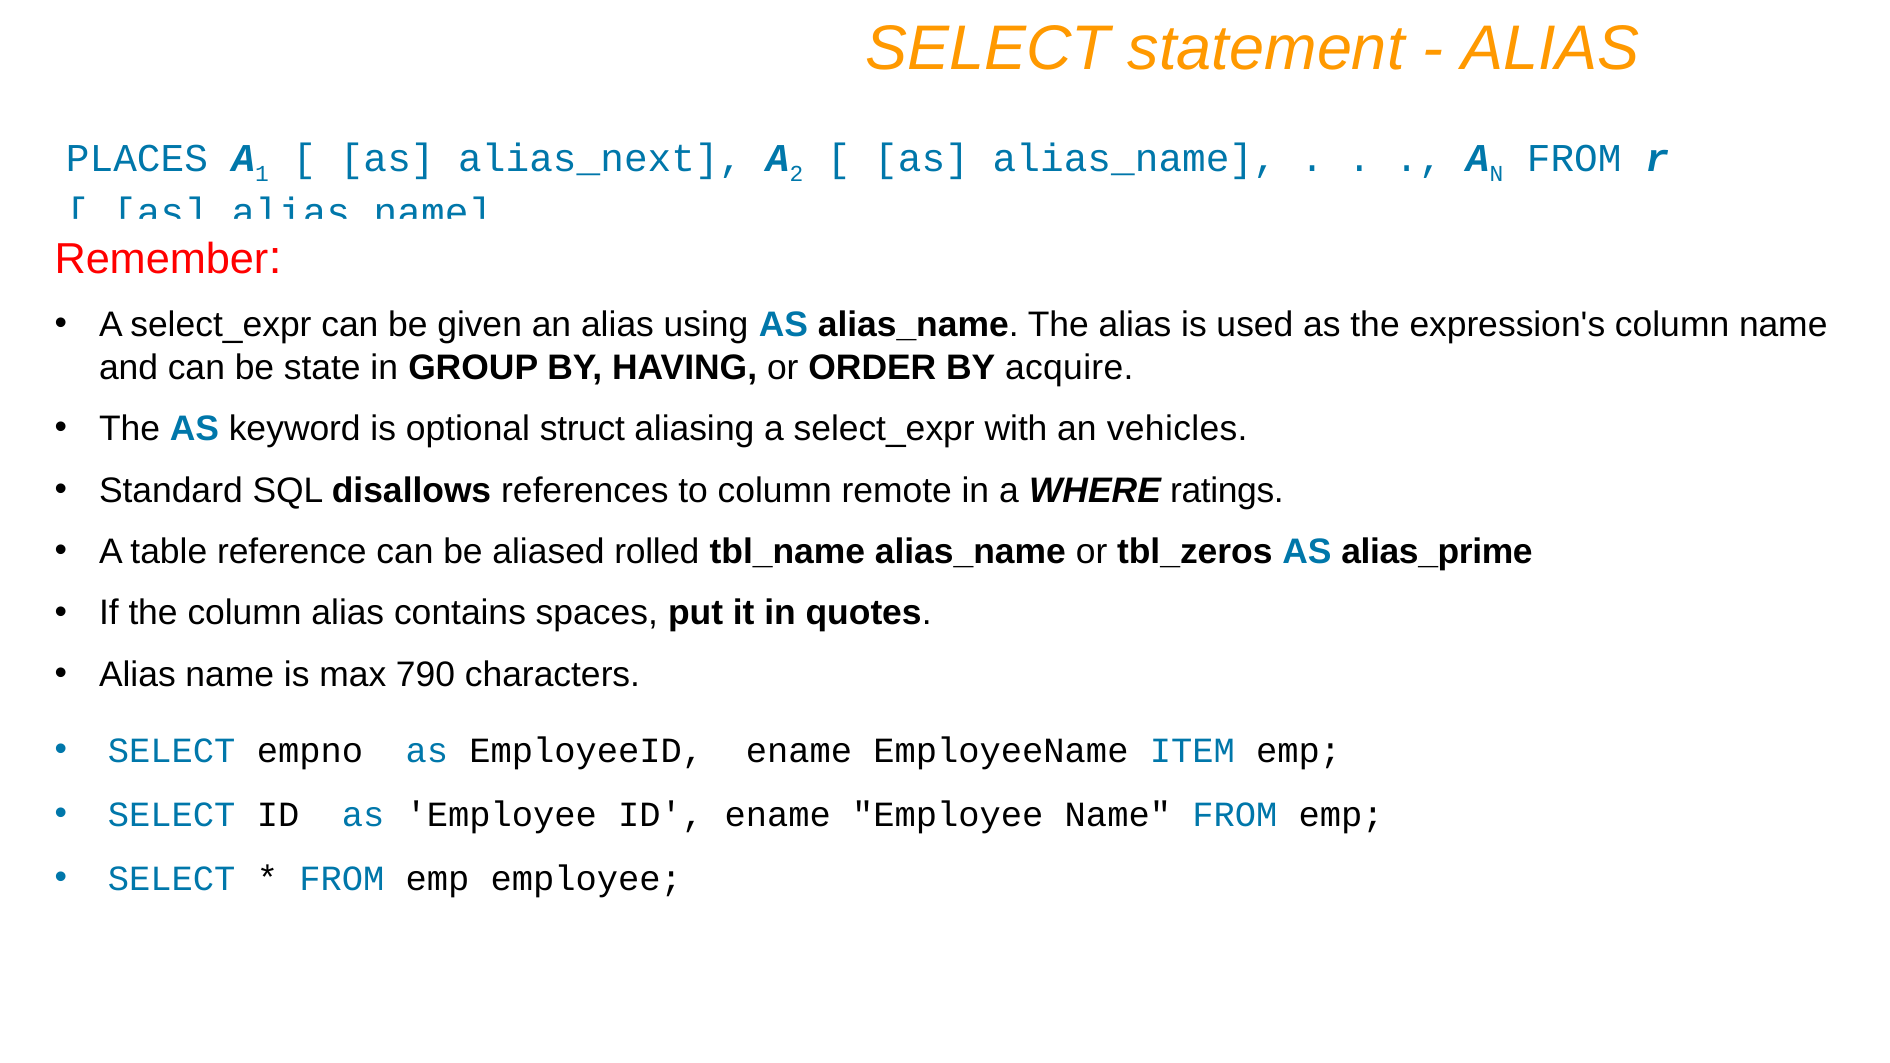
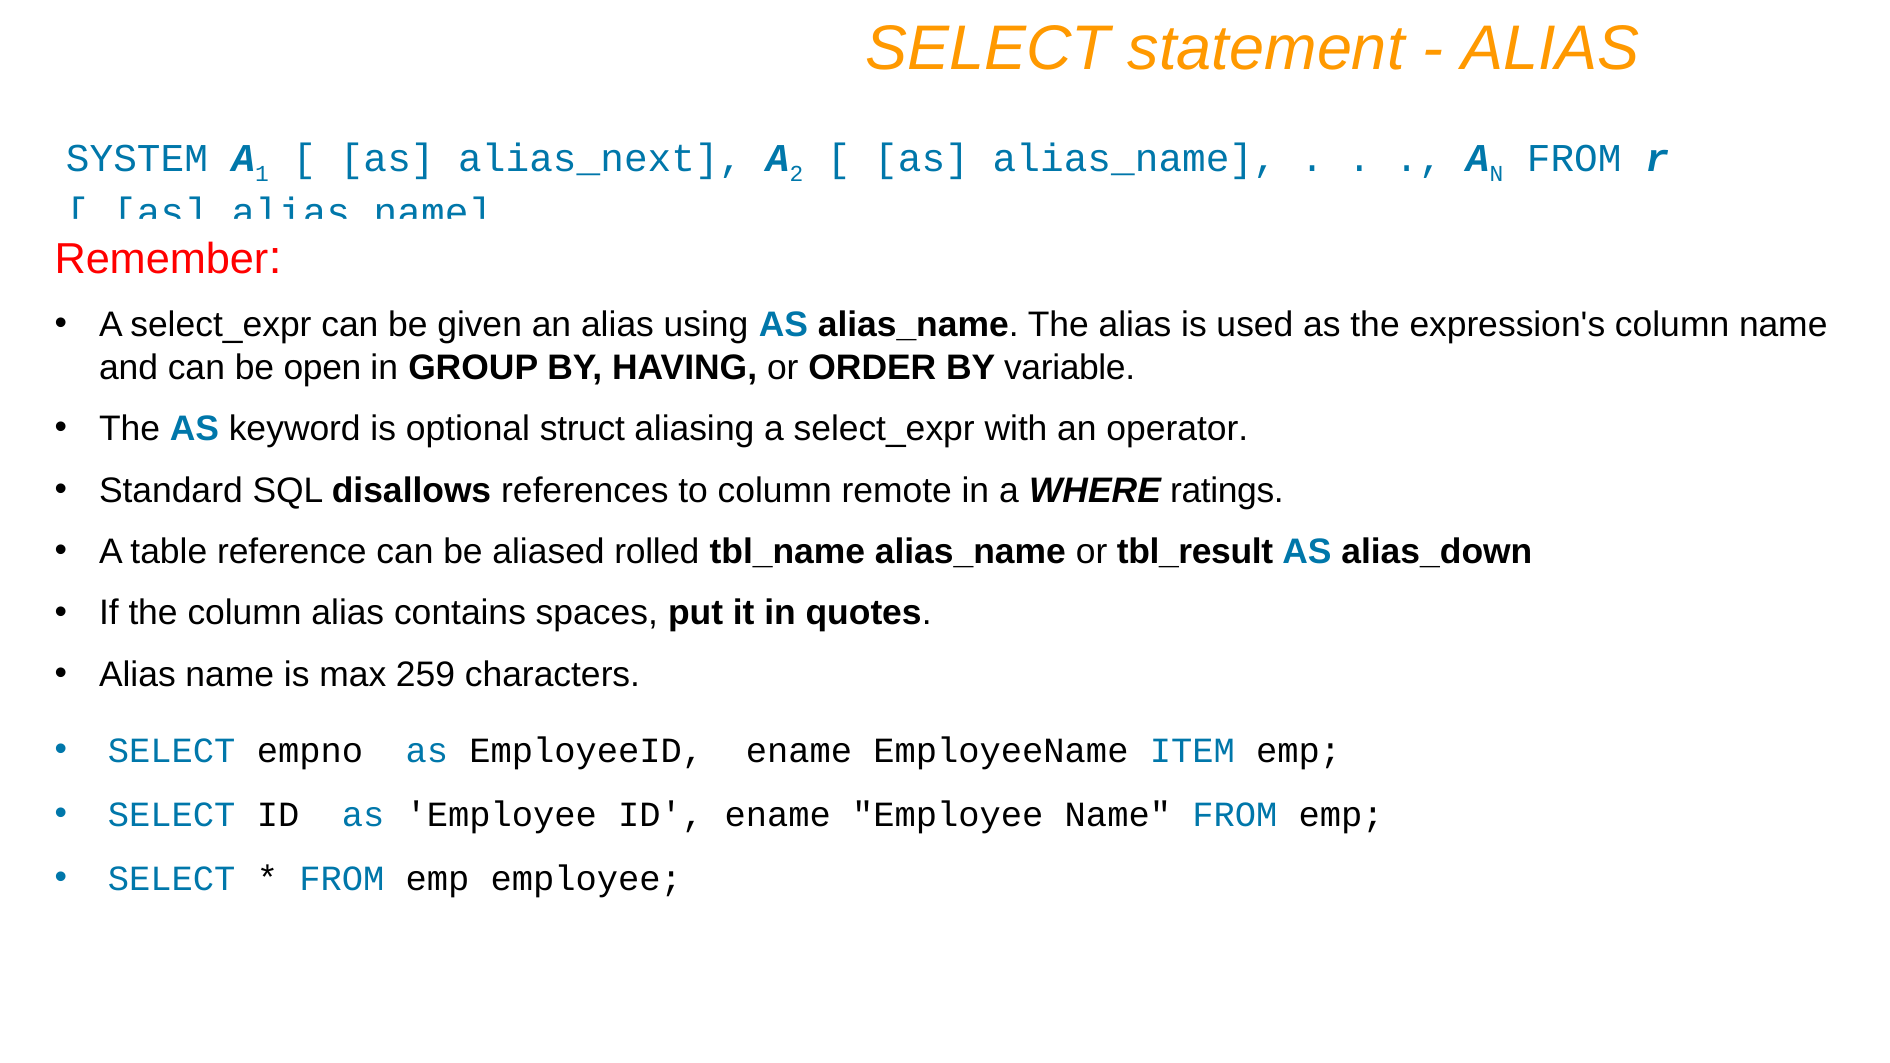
PLACES: PLACES -> SYSTEM
state: state -> open
acquire: acquire -> variable
vehicles: vehicles -> operator
tbl_zeros: tbl_zeros -> tbl_result
alias_prime: alias_prime -> alias_down
790: 790 -> 259
